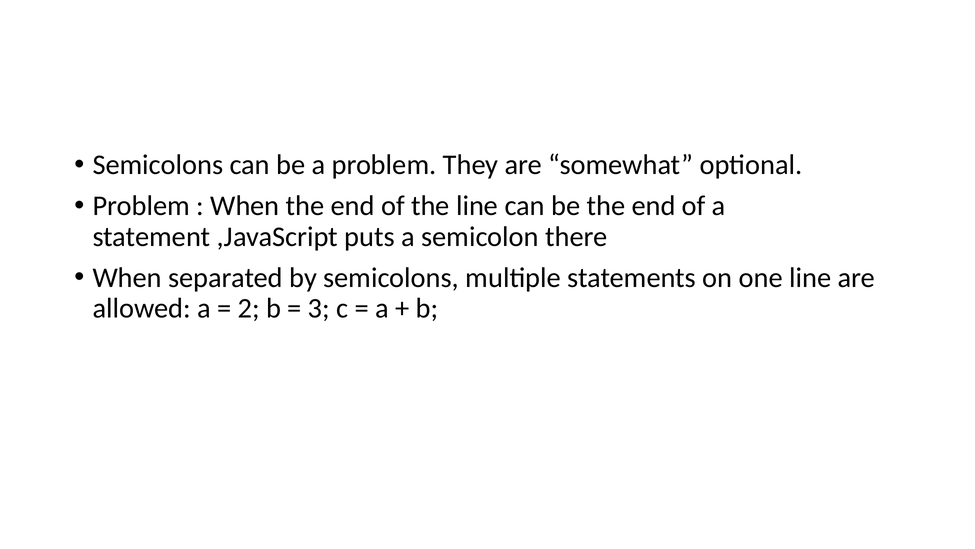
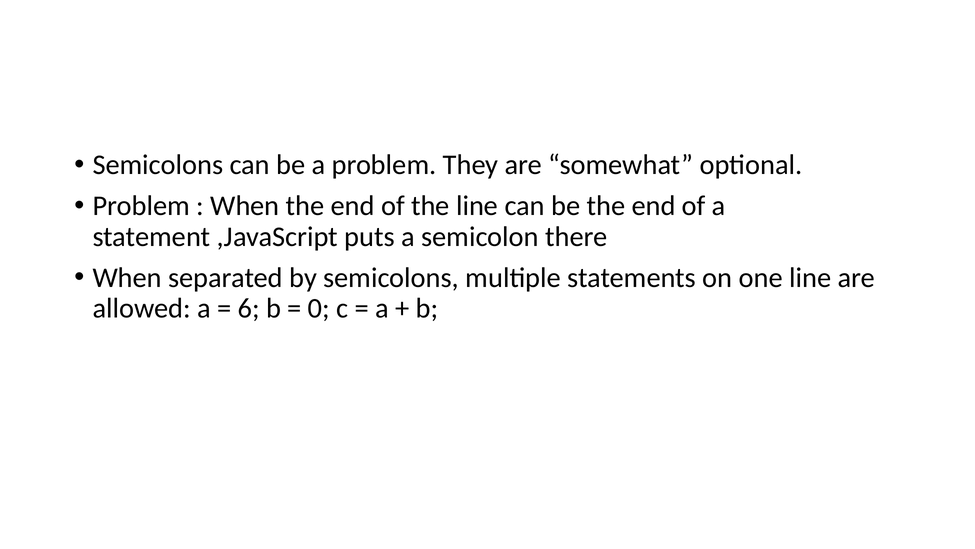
2: 2 -> 6
3: 3 -> 0
